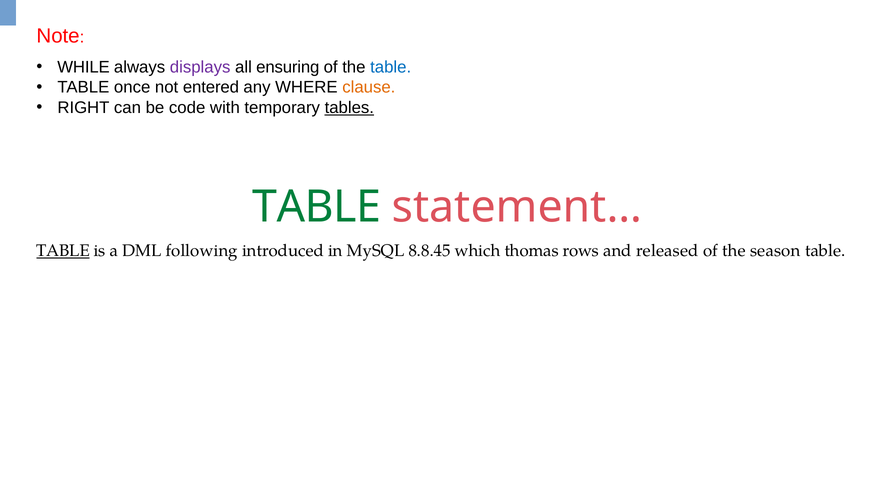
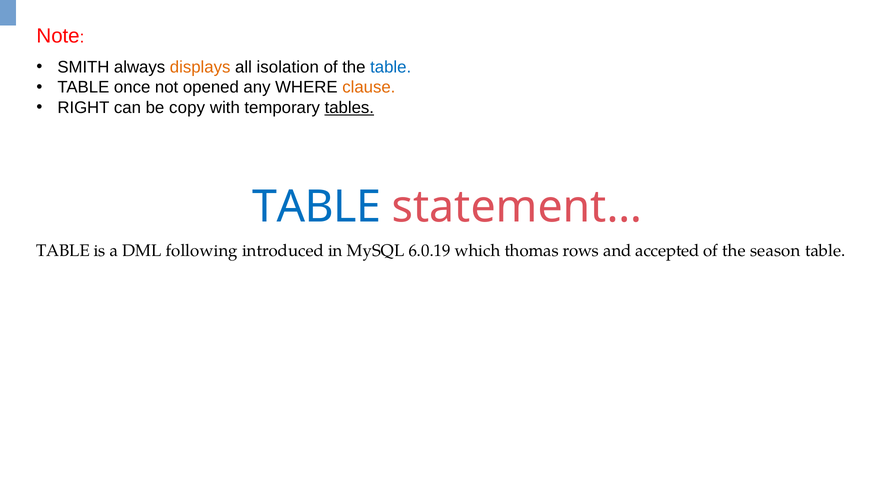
WHILE: WHILE -> SMITH
displays colour: purple -> orange
ensuring: ensuring -> isolation
entered: entered -> opened
code: code -> copy
TABLE at (317, 207) colour: green -> blue
TABLE at (63, 250) underline: present -> none
8.8.45: 8.8.45 -> 6.0.19
released: released -> accepted
